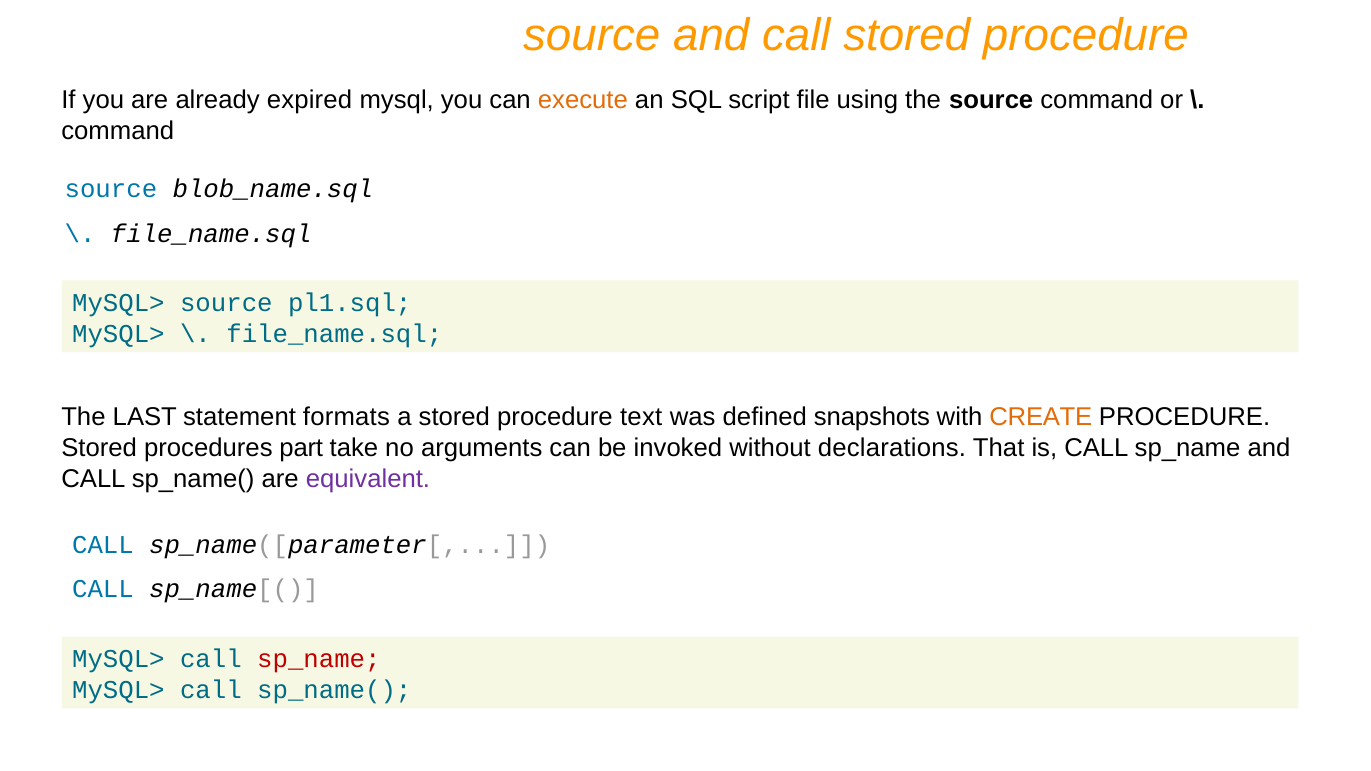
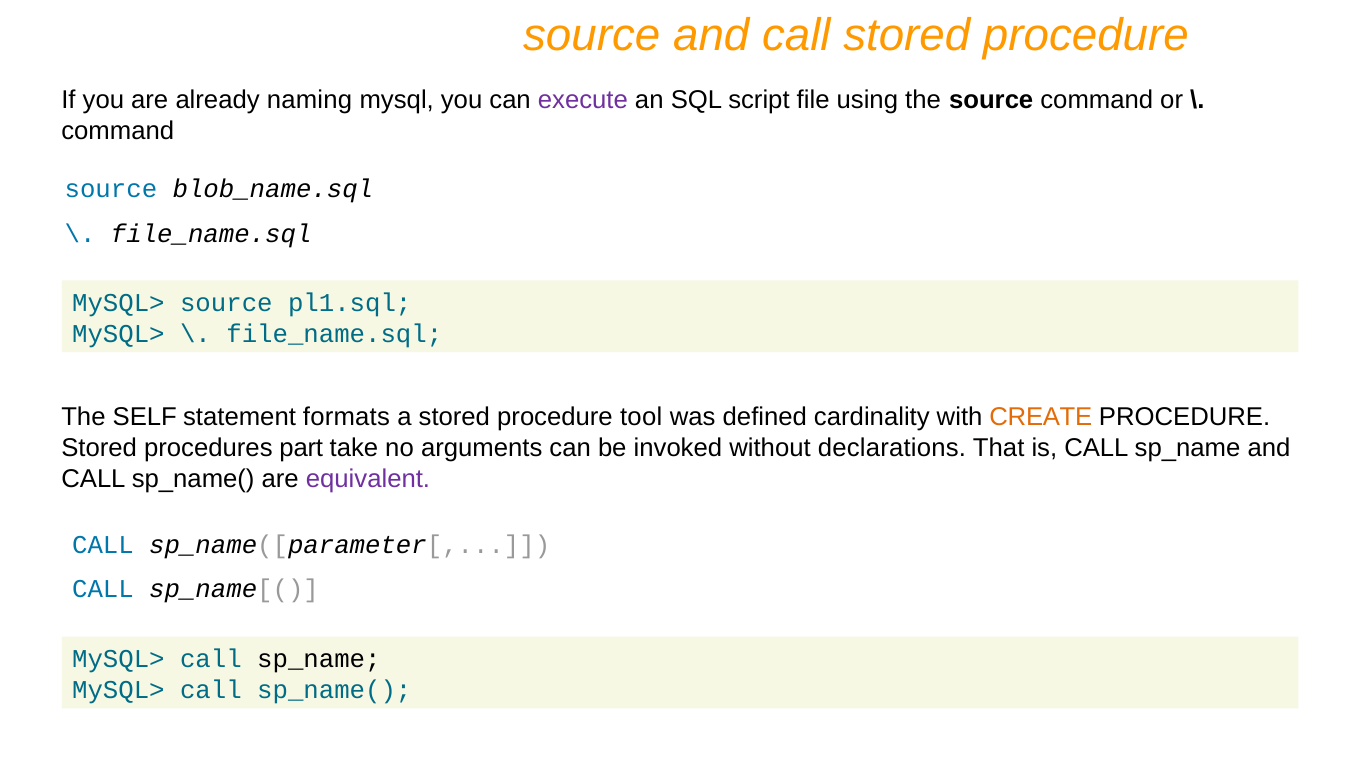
expired: expired -> naming
execute colour: orange -> purple
LAST: LAST -> SELF
text: text -> tool
snapshots: snapshots -> cardinality
sp_name at (319, 659) colour: red -> black
